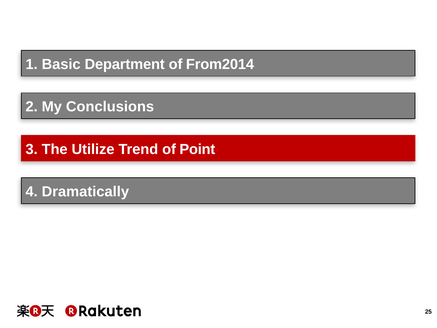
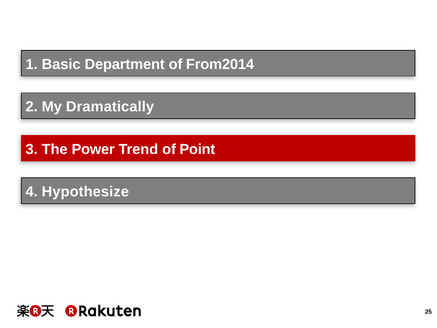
Conclusions: Conclusions -> Dramatically
Utilize: Utilize -> Power
Dramatically: Dramatically -> Hypothesize
